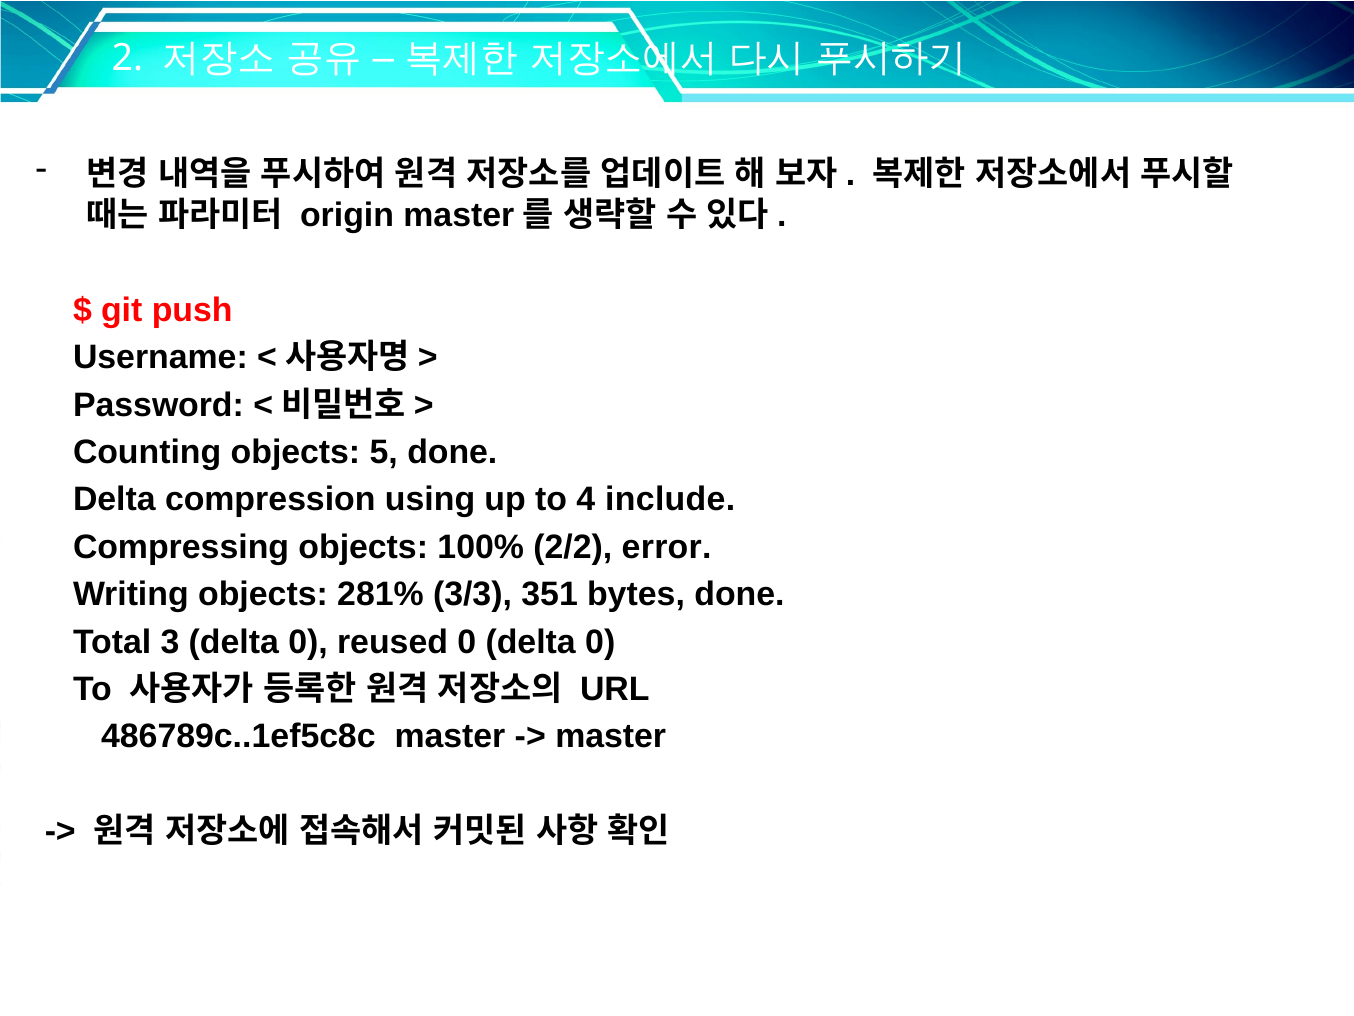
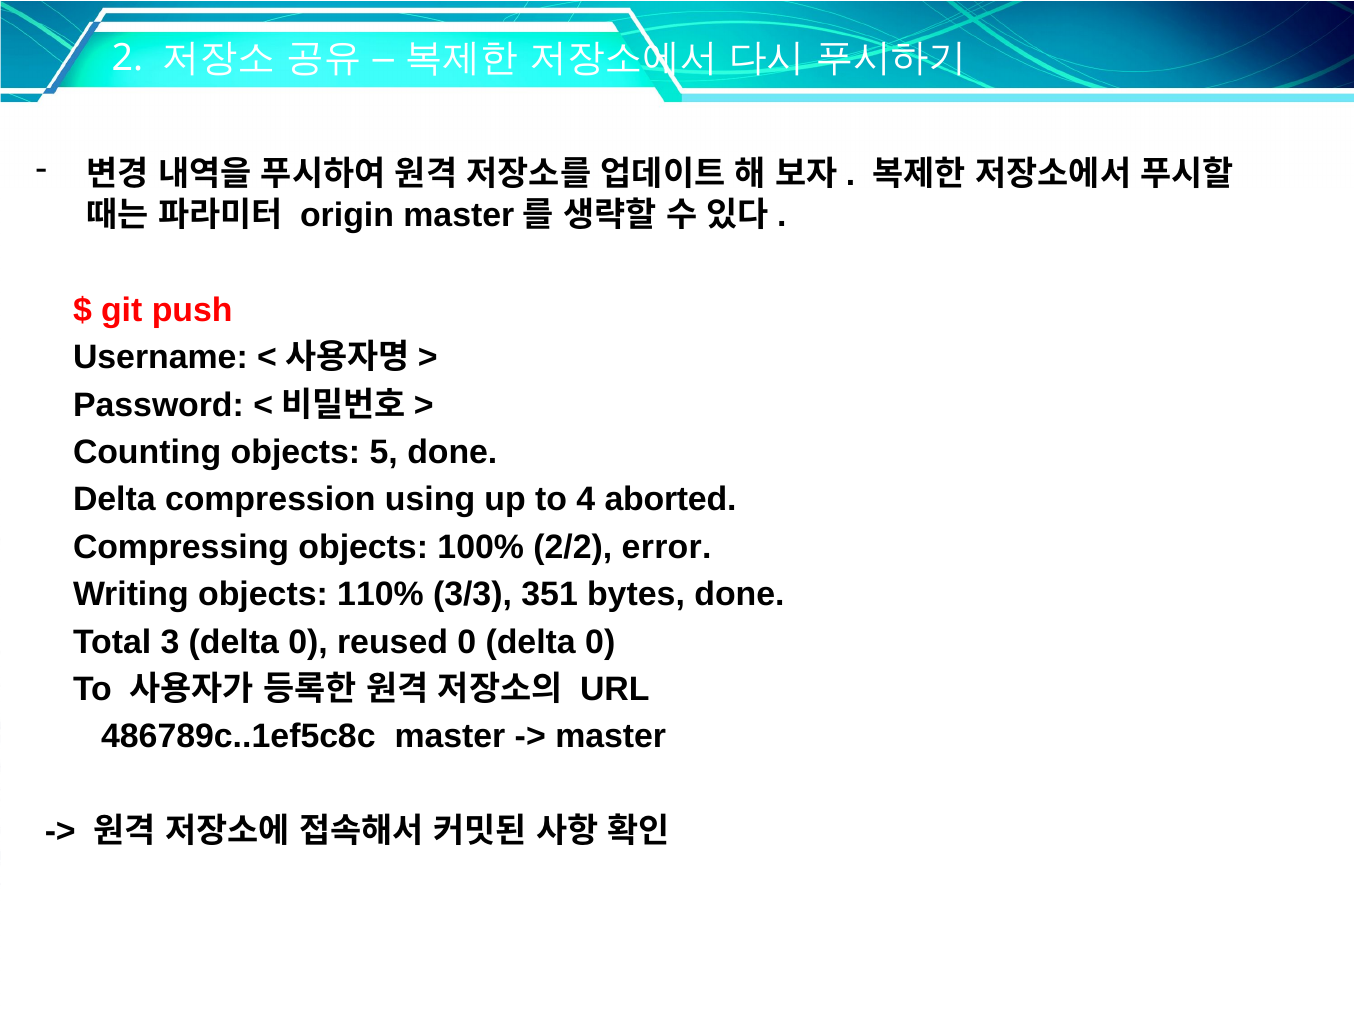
include: include -> aborted
281%: 281% -> 110%
